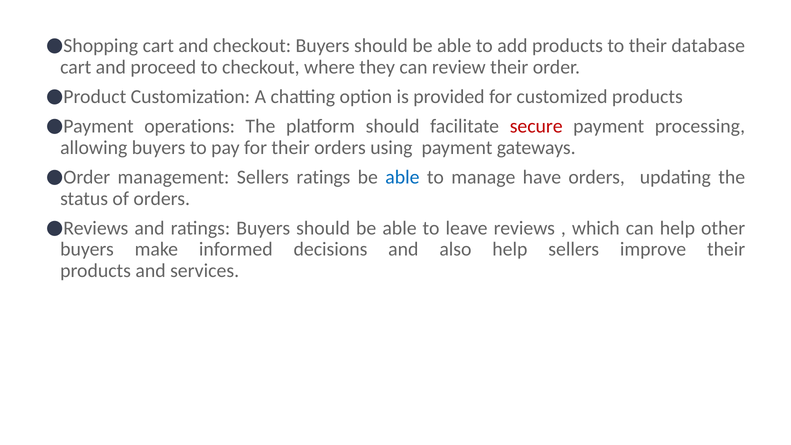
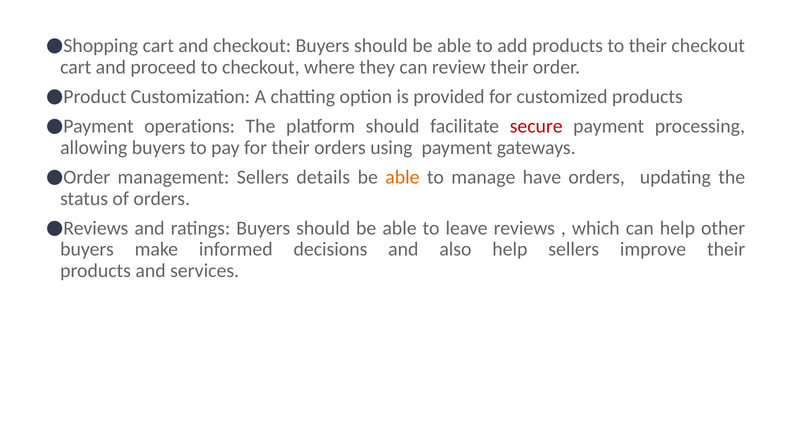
their database: database -> checkout
Sellers ratings: ratings -> details
able at (402, 177) colour: blue -> orange
